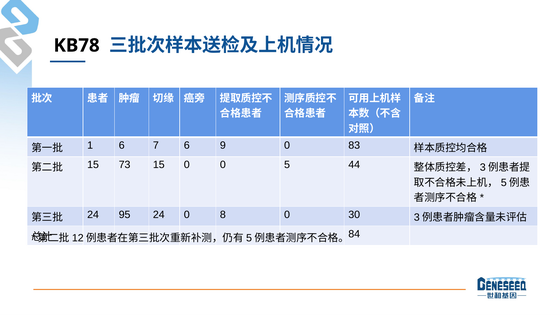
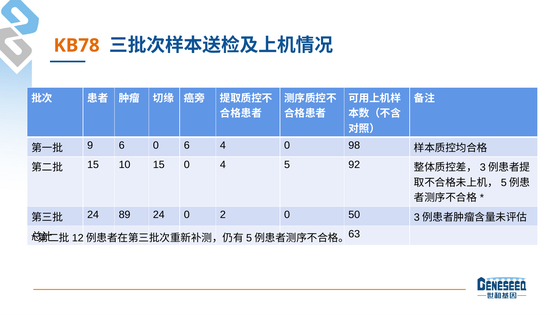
KB78 colour: black -> orange
1: 1 -> 9
6 7: 7 -> 0
6 9: 9 -> 4
83: 83 -> 98
73: 73 -> 10
0 0: 0 -> 4
44: 44 -> 92
95: 95 -> 89
8: 8 -> 2
30: 30 -> 50
84: 84 -> 63
